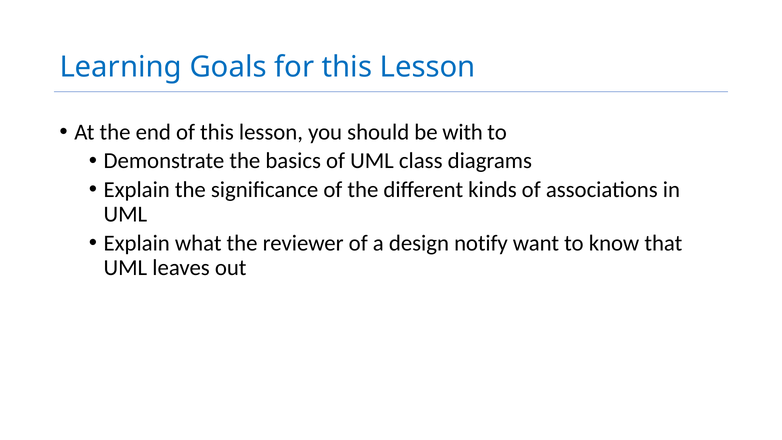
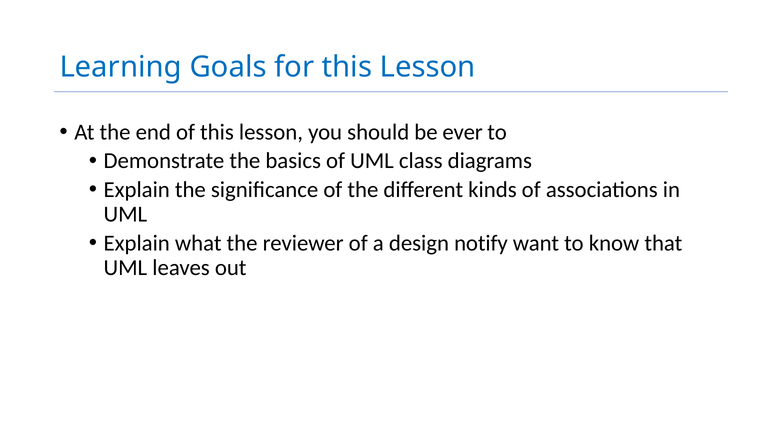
with: with -> ever
